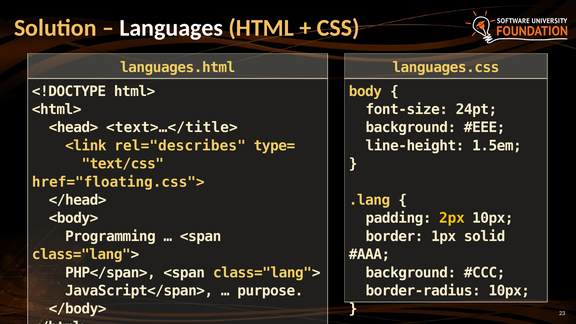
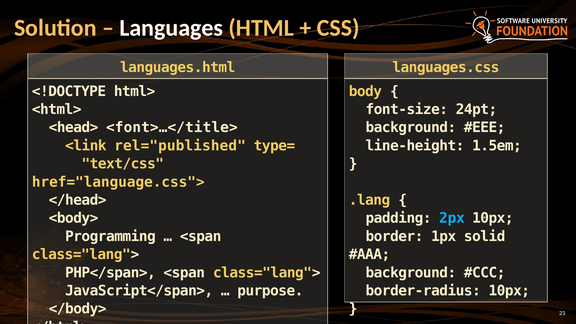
<text>…</title>: <text>…</title> -> <font>…</title>
rel="describes: rel="describes -> rel="published
href="floating.css">: href="floating.css"> -> href="language.css">
2px colour: yellow -> light blue
